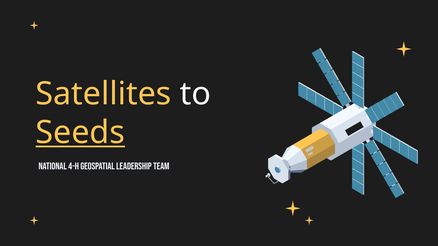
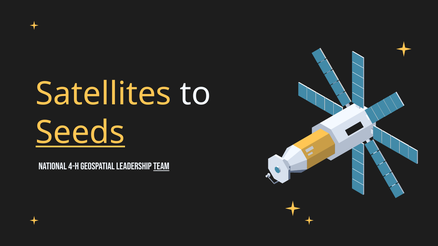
Team underline: none -> present
